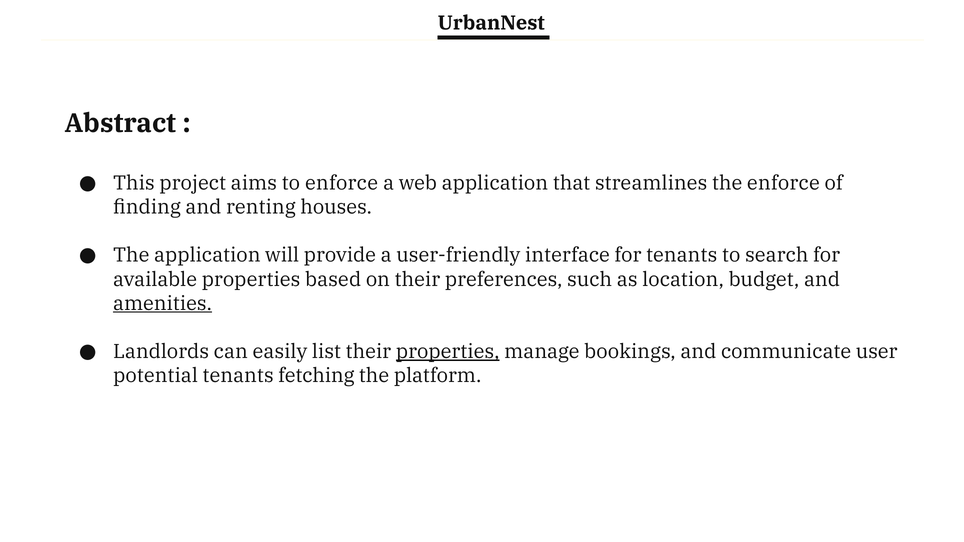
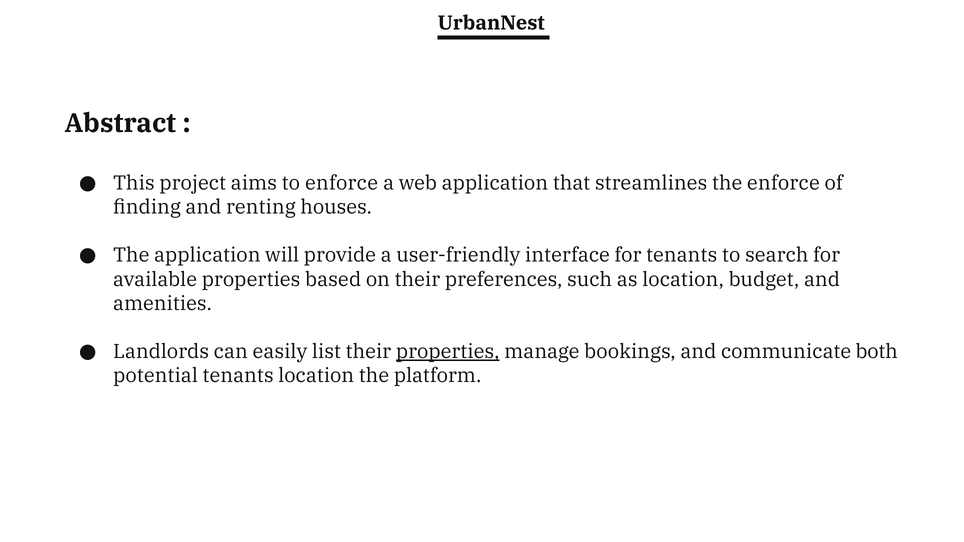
amenities underline: present -> none
user: user -> both
tenants fetching: fetching -> location
